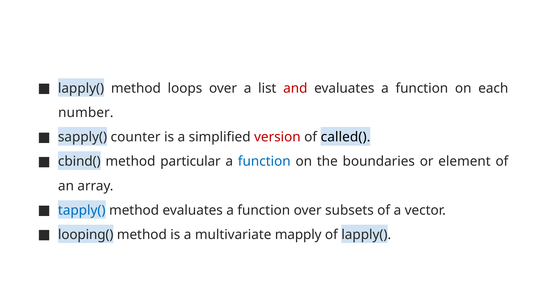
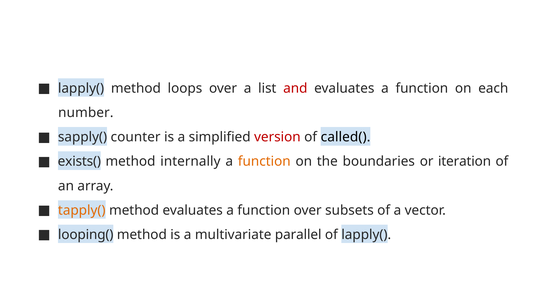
cbind(: cbind( -> exists(
particular: particular -> internally
function at (264, 161) colour: blue -> orange
element: element -> iteration
tapply( colour: blue -> orange
mapply: mapply -> parallel
